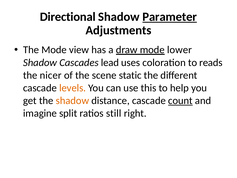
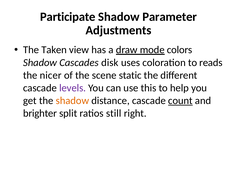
Directional: Directional -> Participate
Parameter underline: present -> none
The Mode: Mode -> Taken
lower: lower -> colors
lead: lead -> disk
levels colour: orange -> purple
imagine: imagine -> brighter
